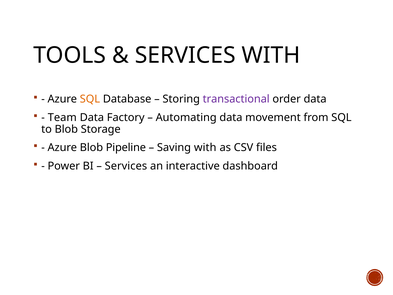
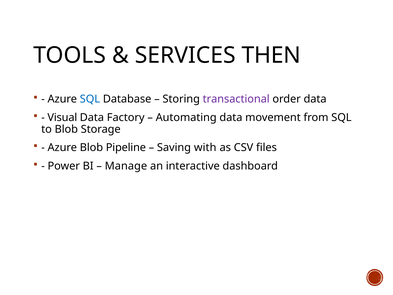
SERVICES WITH: WITH -> THEN
SQL at (90, 99) colour: orange -> blue
Team: Team -> Visual
Services at (126, 166): Services -> Manage
